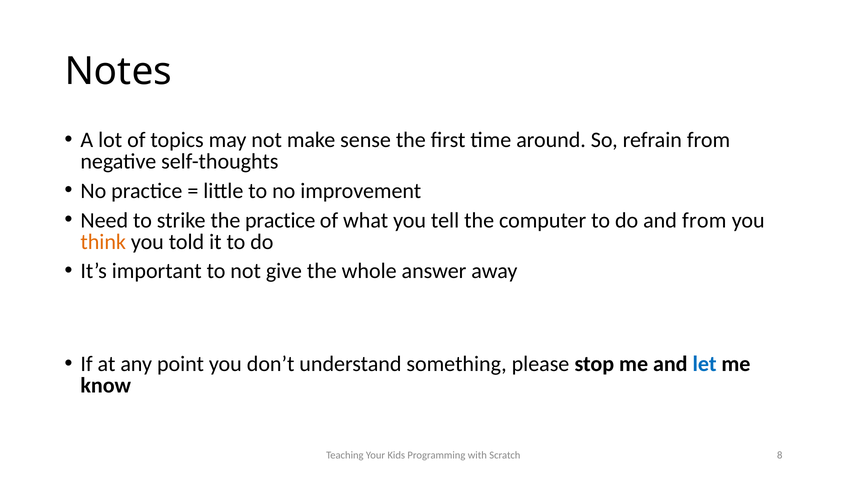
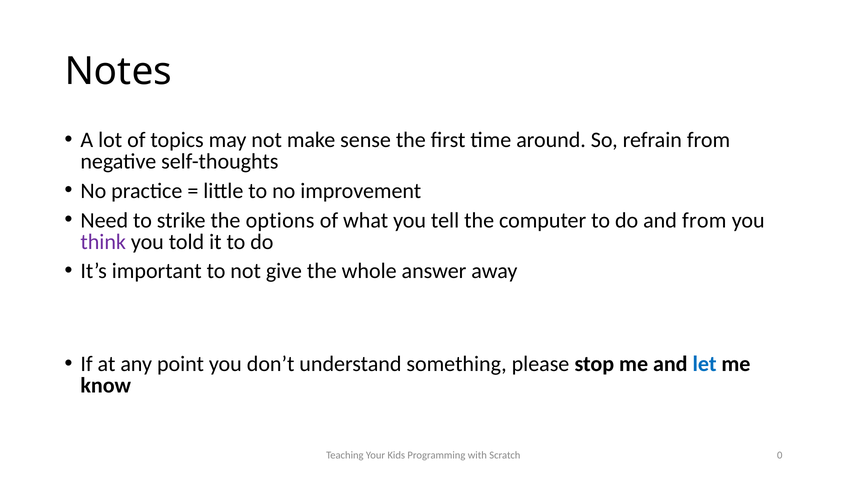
the practice: practice -> options
think colour: orange -> purple
8: 8 -> 0
